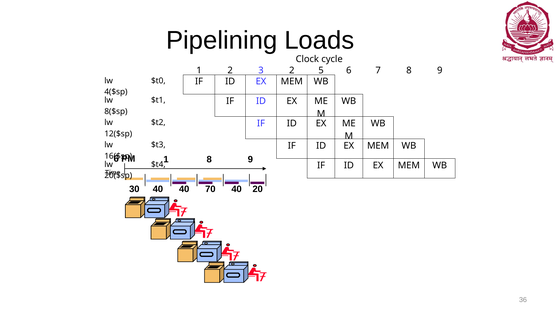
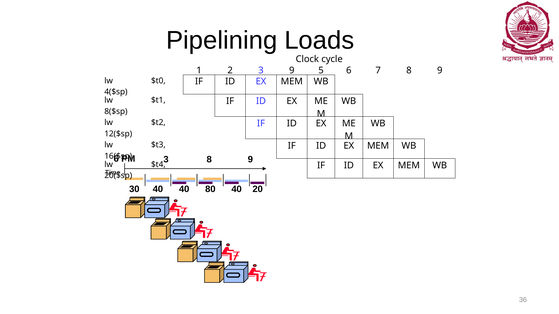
3 2: 2 -> 9
1 at (166, 160): 1 -> 3
70: 70 -> 80
